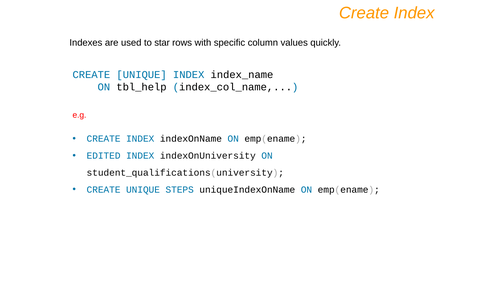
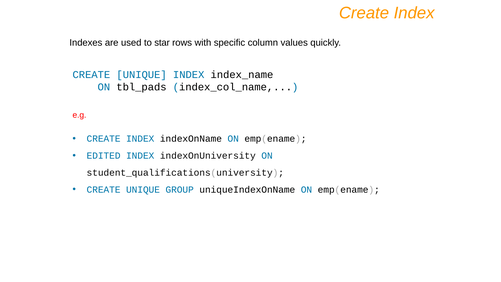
tbl_help: tbl_help -> tbl_pads
STEPS: STEPS -> GROUP
